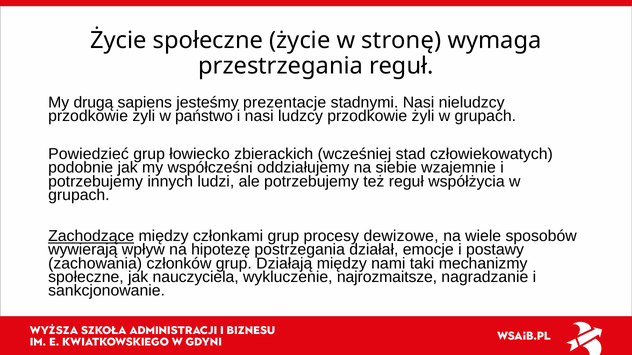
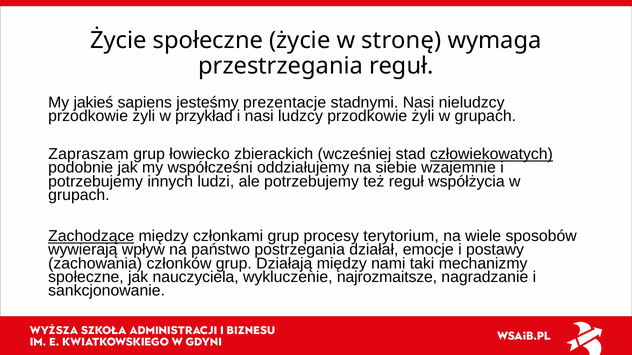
drugą: drugą -> jakieś
państwo: państwo -> przykład
Powiedzieć: Powiedzieć -> Zapraszam
człowiekowatych underline: none -> present
dewizowe: dewizowe -> terytorium
hipotezę: hipotezę -> państwo
